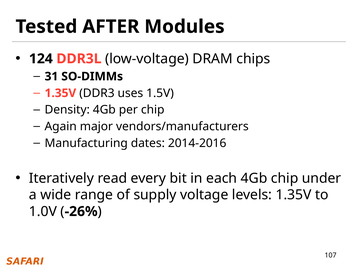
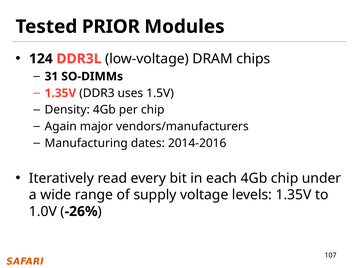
AFTER: AFTER -> PRIOR
